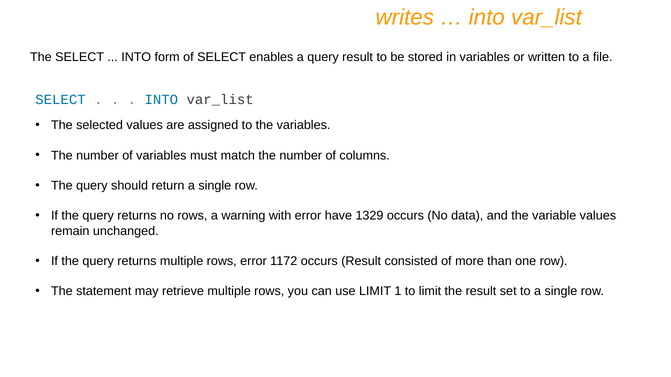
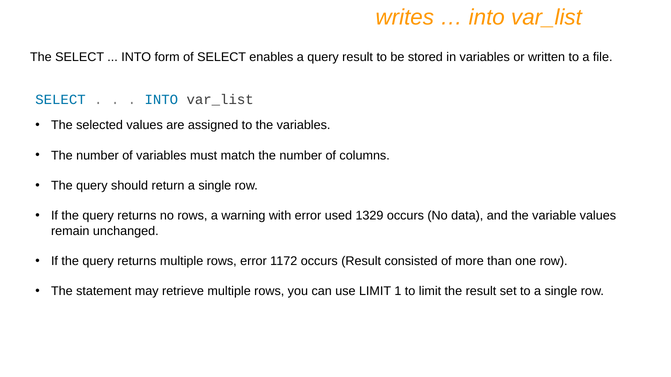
have: have -> used
